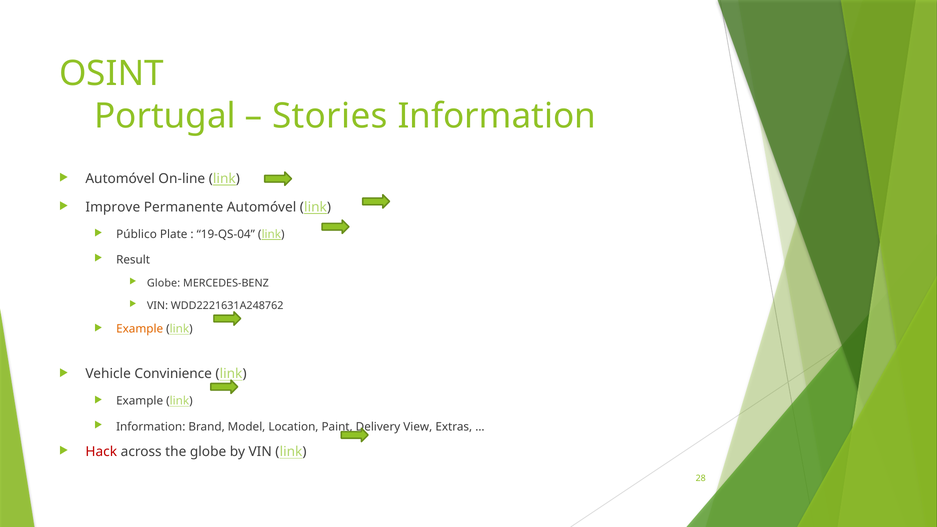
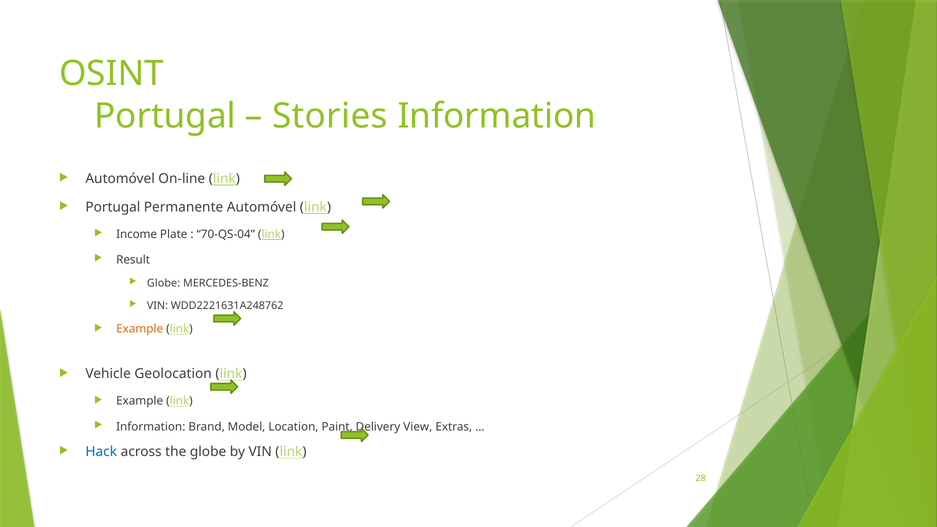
Improve at (113, 207): Improve -> Portugal
Público: Público -> Income
19-QS-04: 19-QS-04 -> 70-QS-04
Convinience: Convinience -> Geolocation
Hack colour: red -> blue
